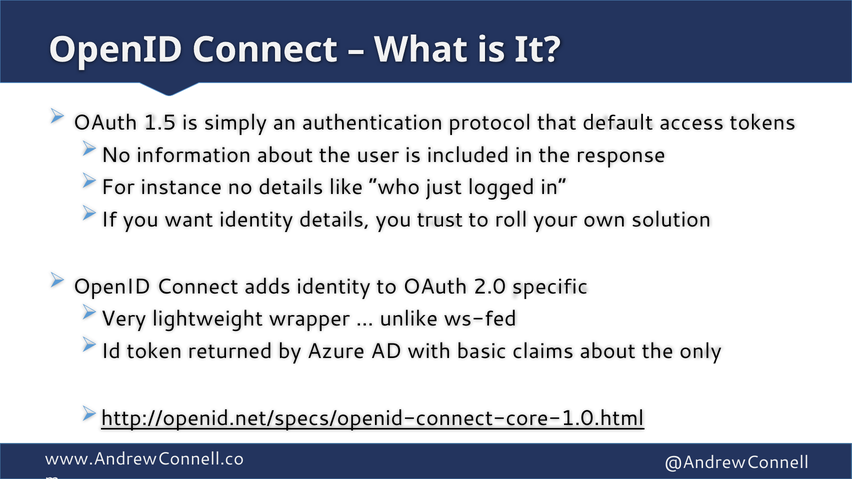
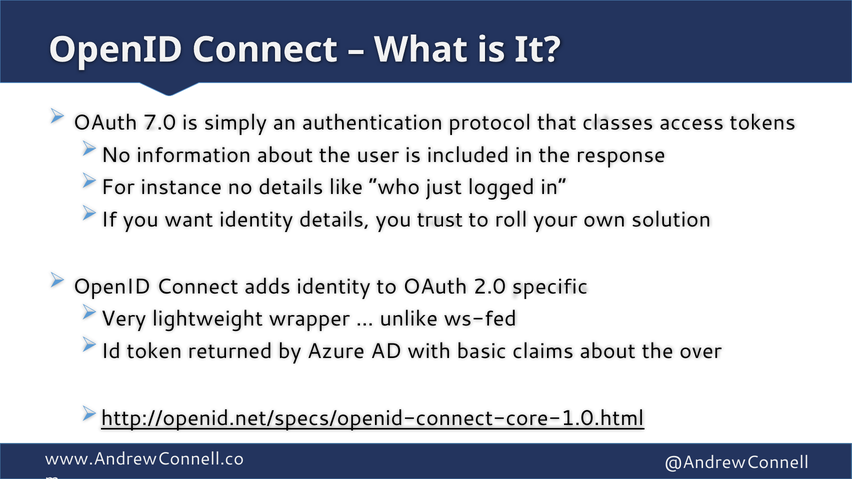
1.5: 1.5 -> 7.0
default: default -> classes
only: only -> over
